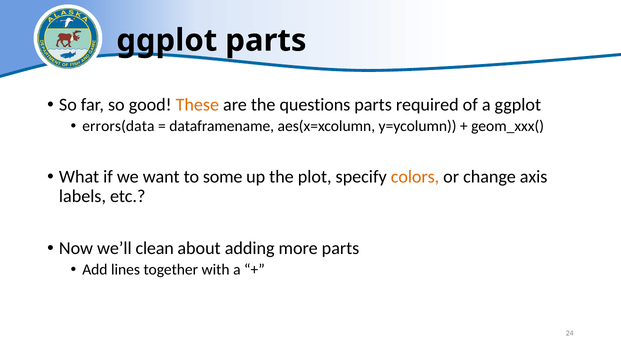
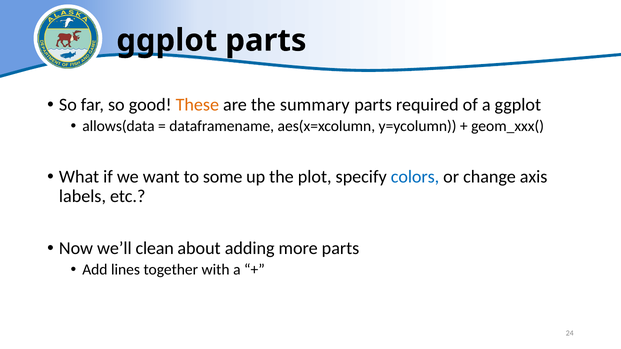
questions: questions -> summary
errors(data: errors(data -> allows(data
colors colour: orange -> blue
